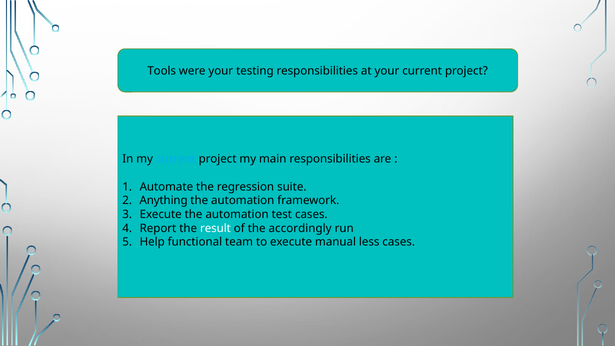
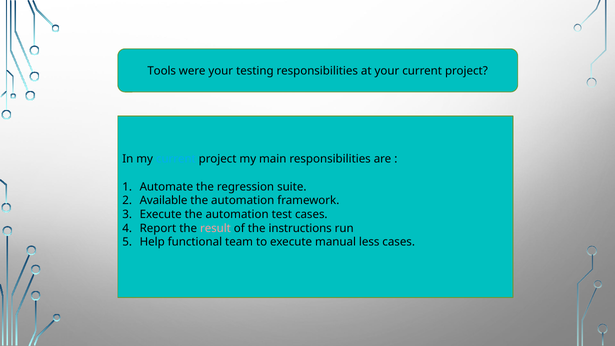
Anything: Anything -> Available
result colour: white -> pink
accordingly: accordingly -> instructions
